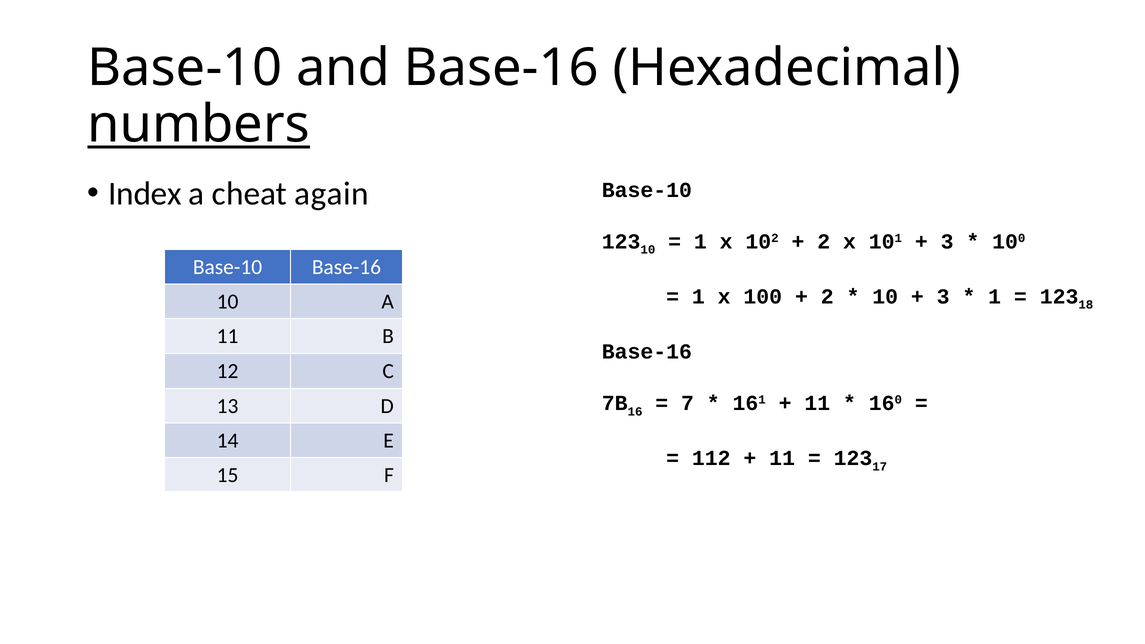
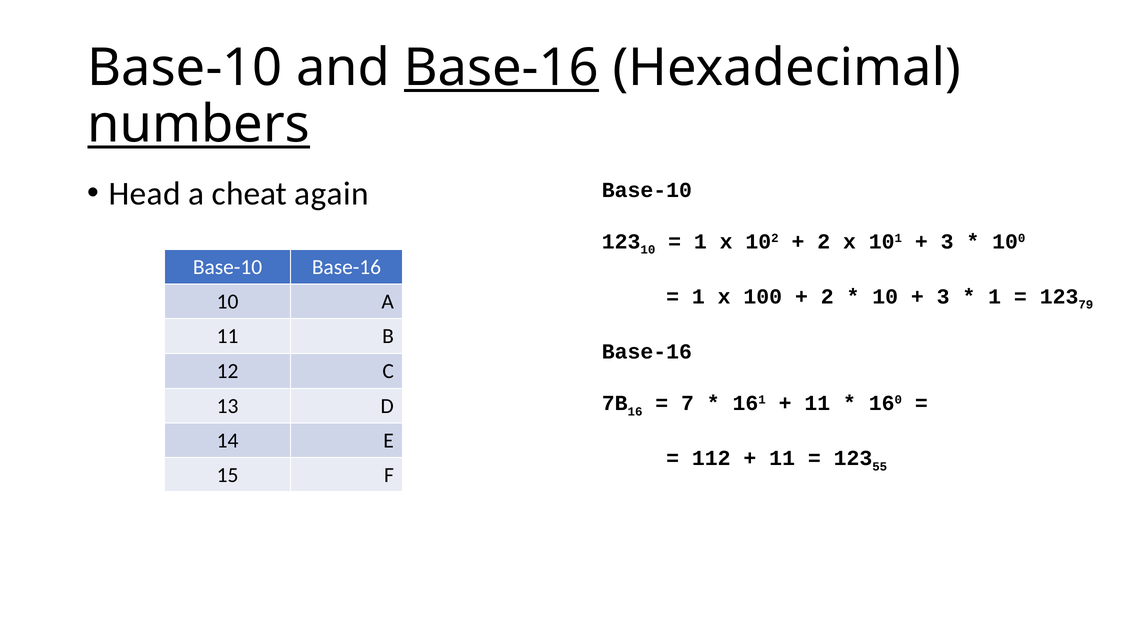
Base-16 at (501, 68) underline: none -> present
Index: Index -> Head
18: 18 -> 79
17: 17 -> 55
